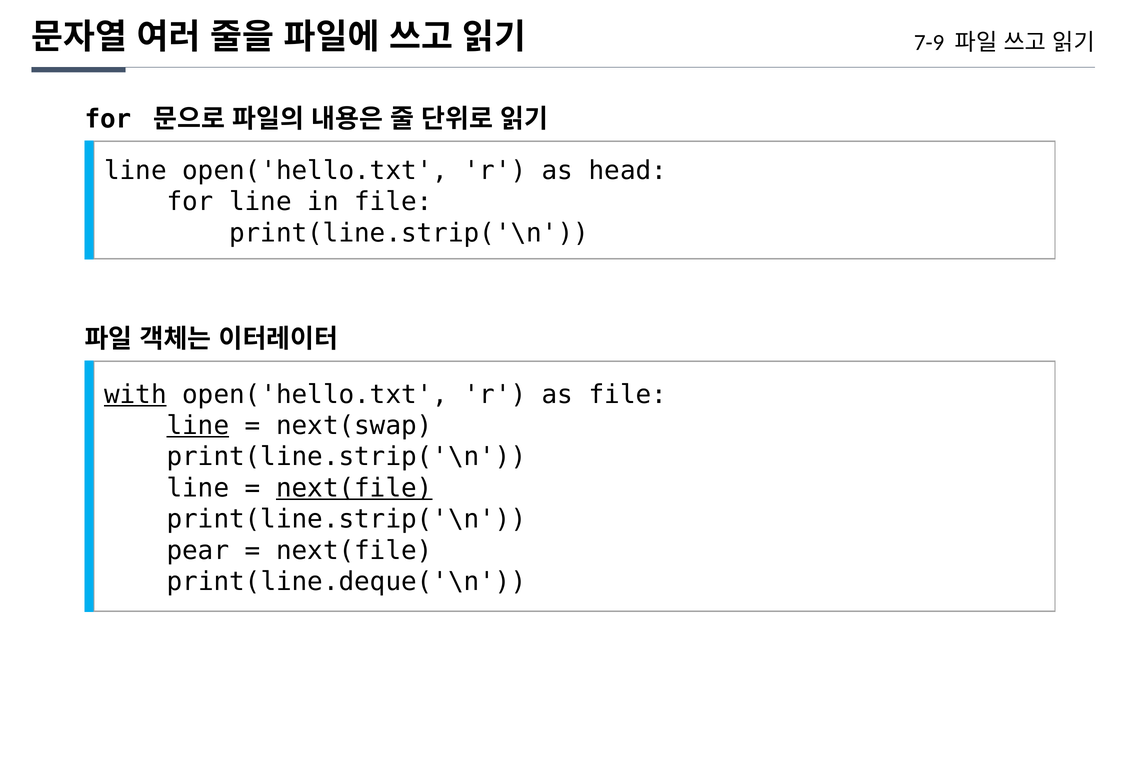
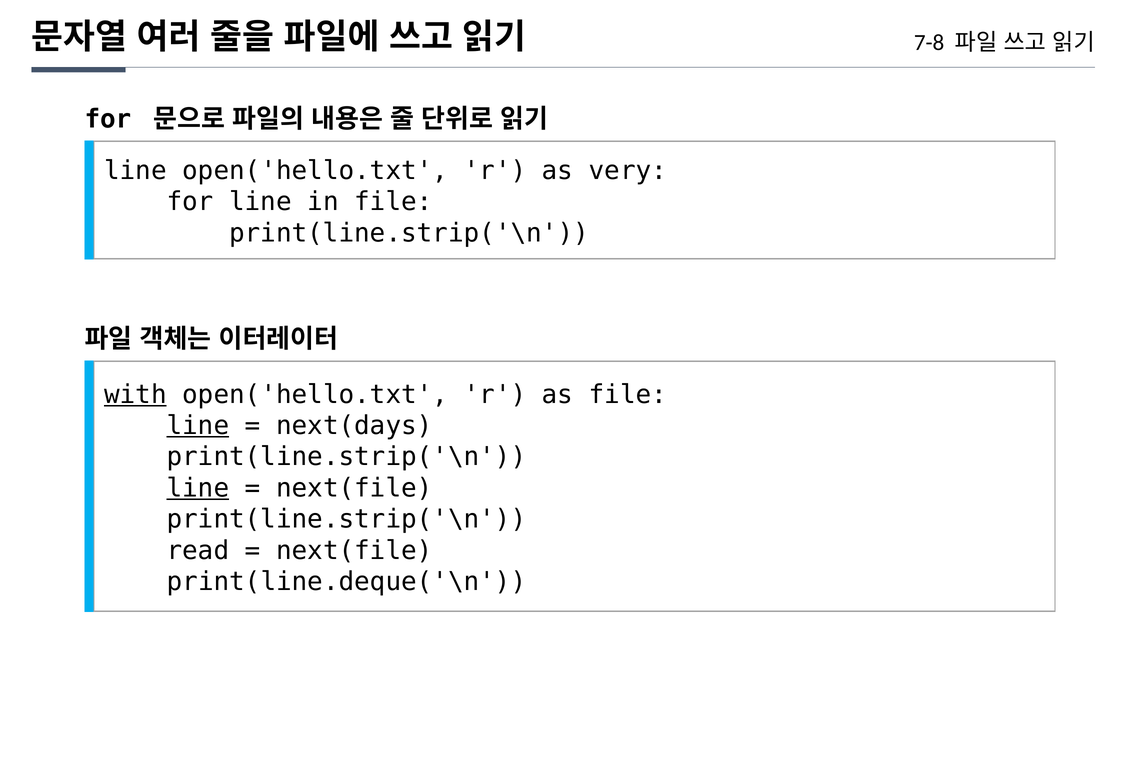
7-9: 7-9 -> 7-8
head: head -> very
next(swap: next(swap -> next(days
line at (198, 488) underline: none -> present
next(file at (354, 488) underline: present -> none
pear: pear -> read
